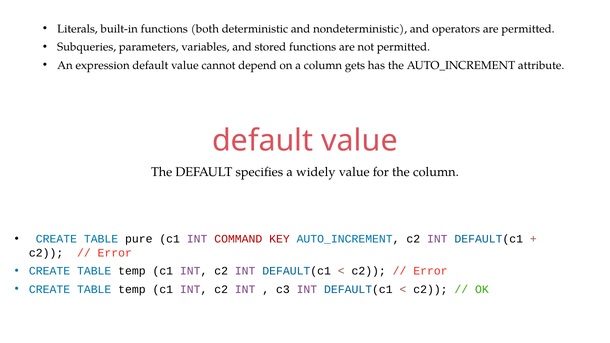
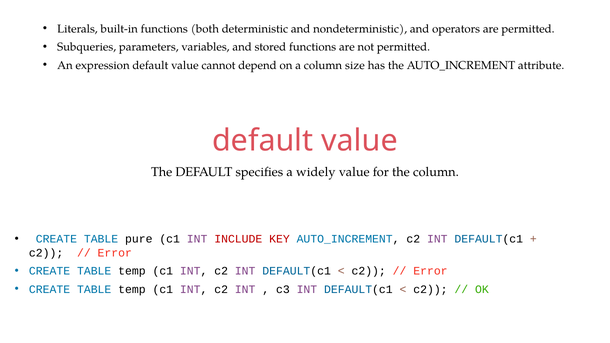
gets: gets -> size
COMMAND: COMMAND -> INCLUDE
